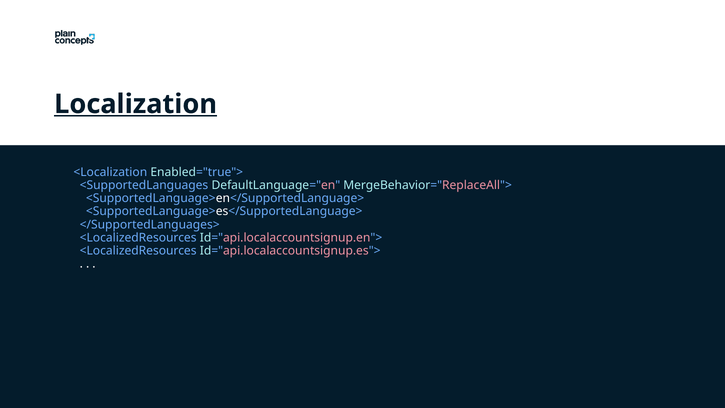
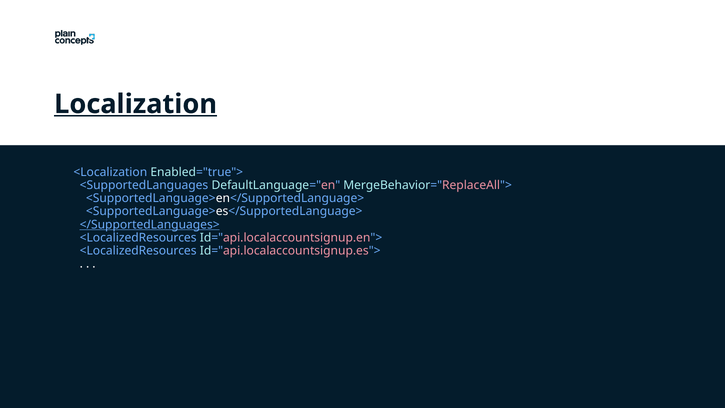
</SupportedLanguages> underline: none -> present
